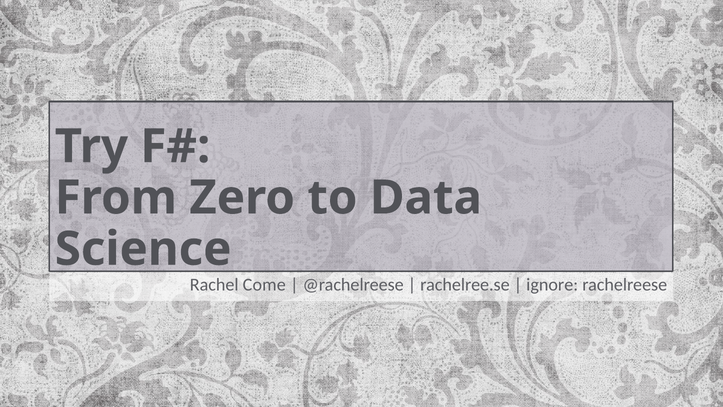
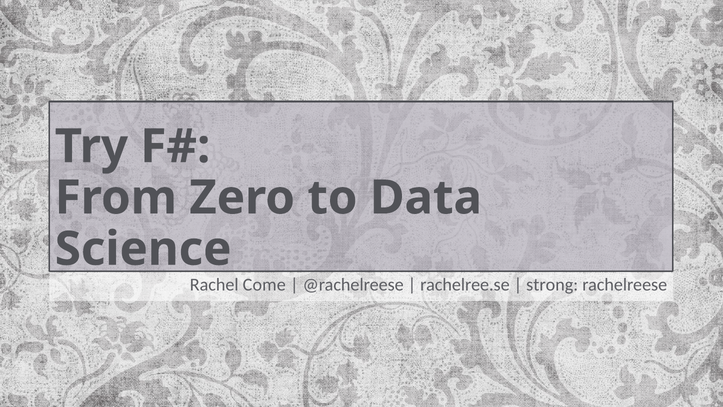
ignore: ignore -> strong
